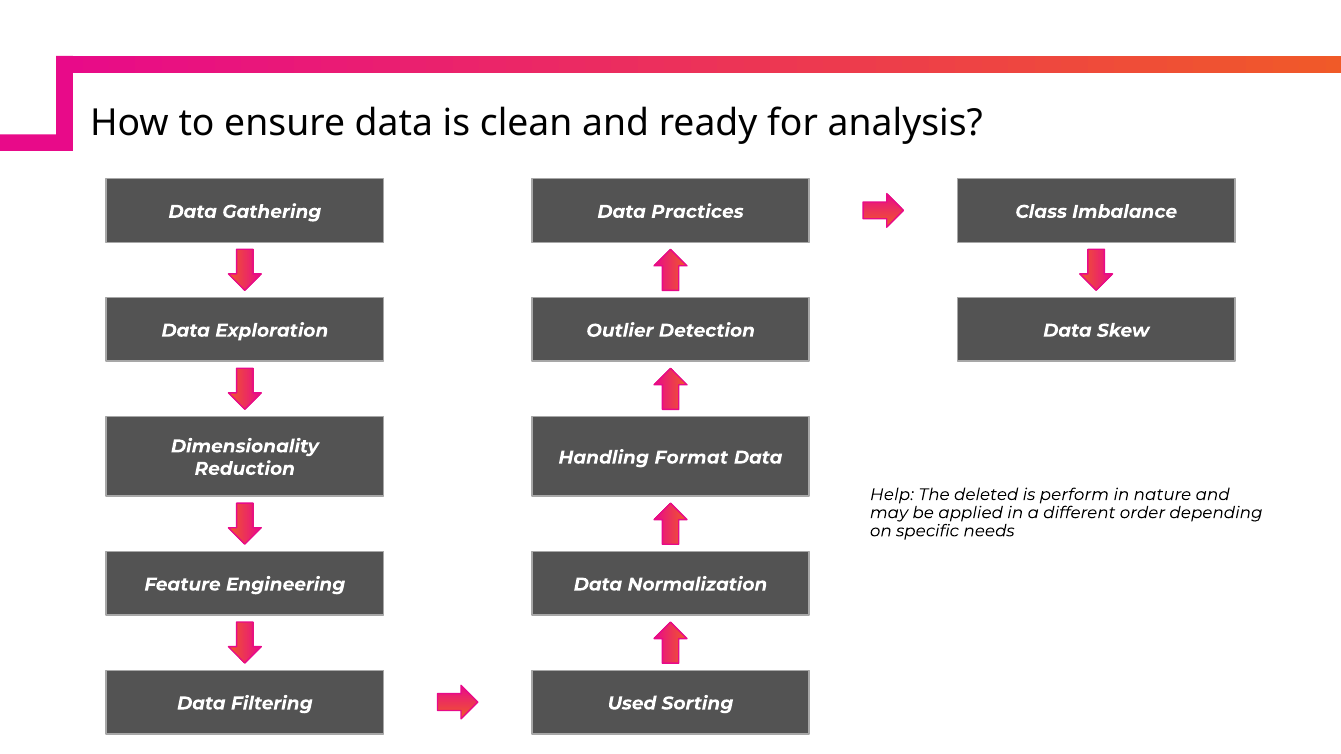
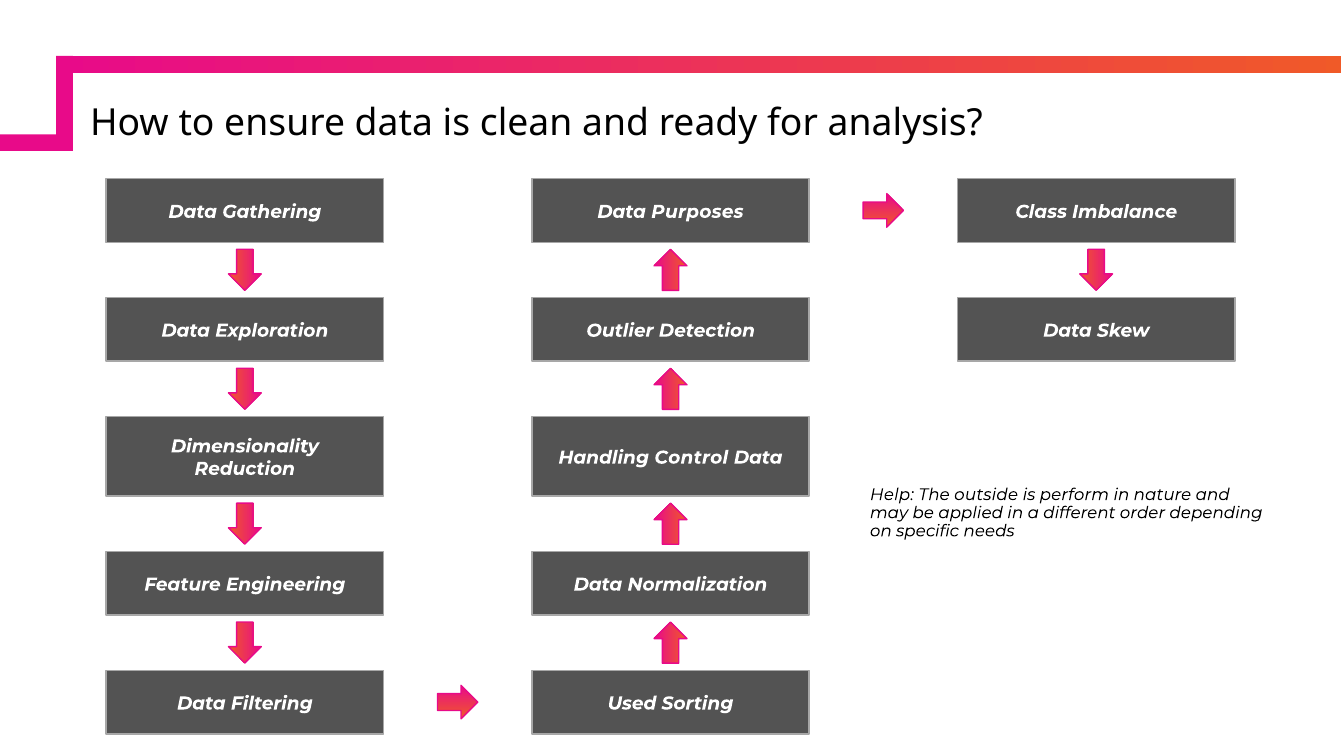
Practices: Practices -> Purposes
Format: Format -> Control
deleted: deleted -> outside
